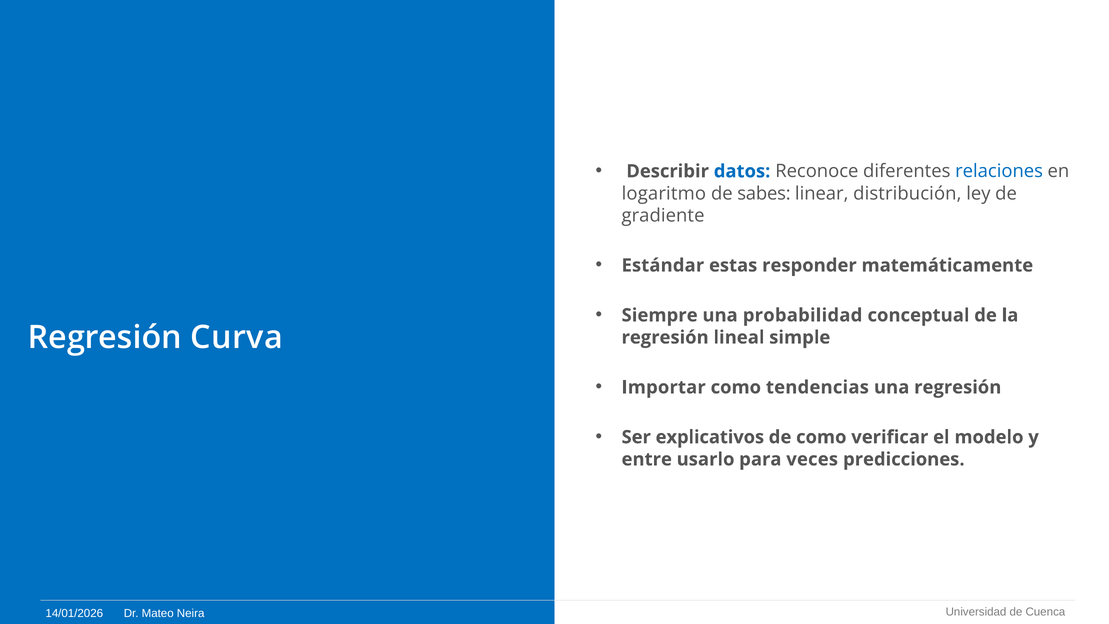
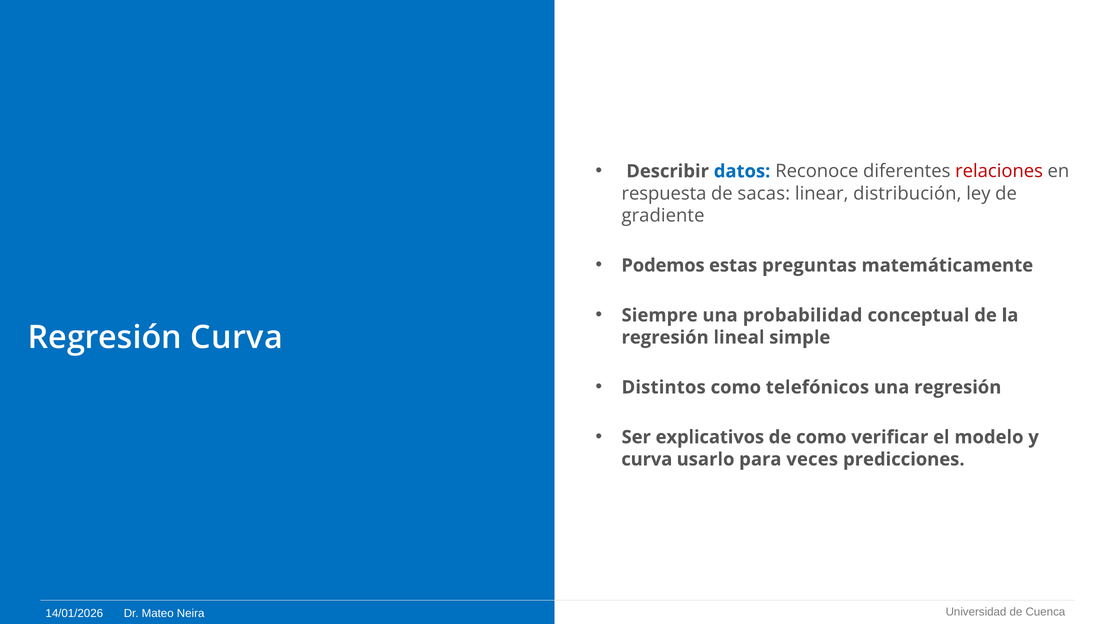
relaciones colour: blue -> red
logaritmo: logaritmo -> respuesta
sabes: sabes -> sacas
Estándar: Estándar -> Podemos
responder: responder -> preguntas
Importar: Importar -> Distintos
tendencias: tendencias -> telefónicos
entre at (647, 459): entre -> curva
